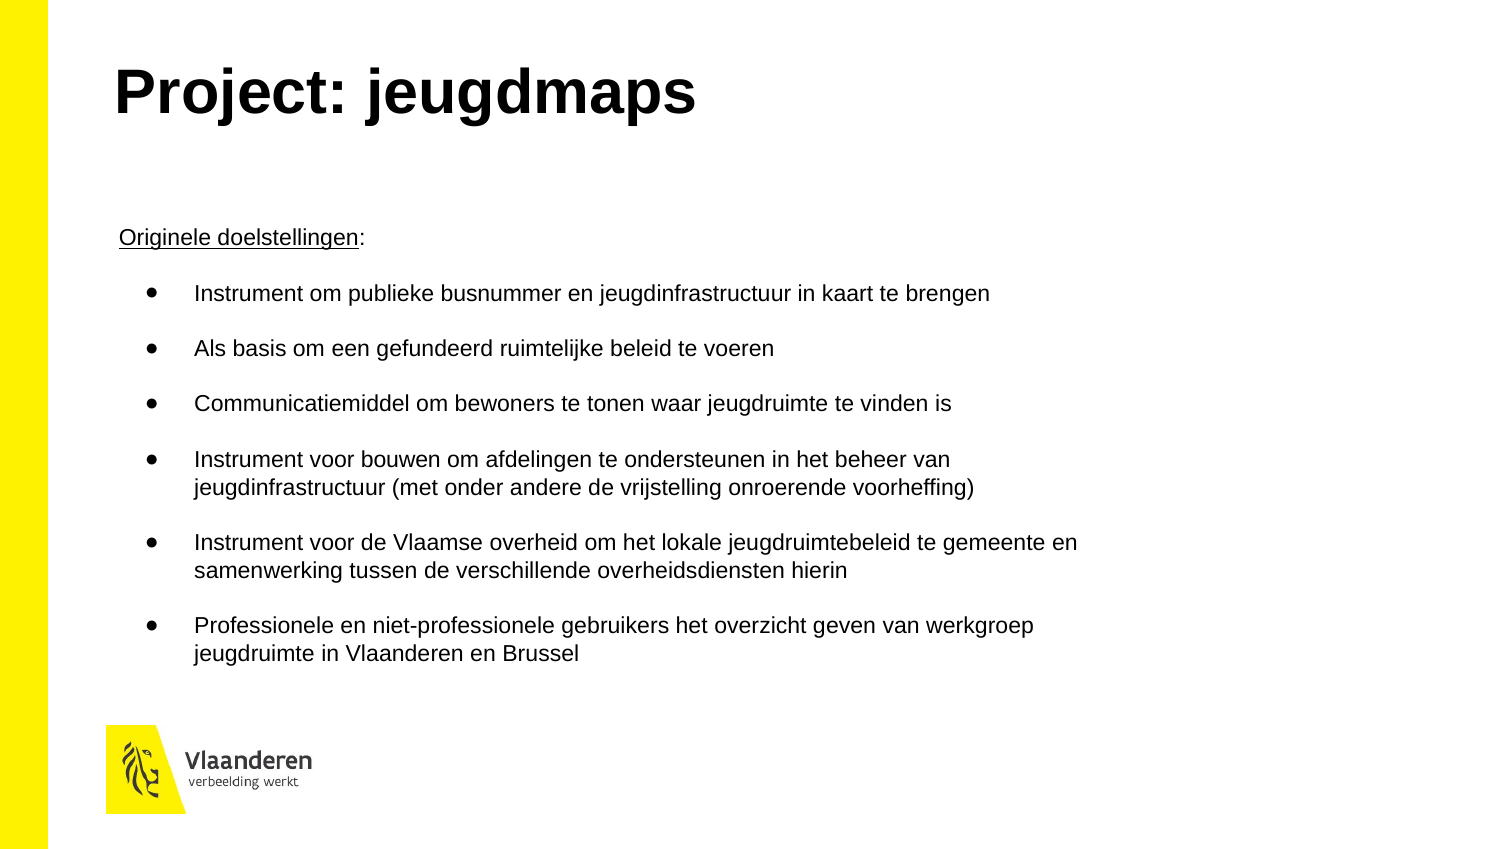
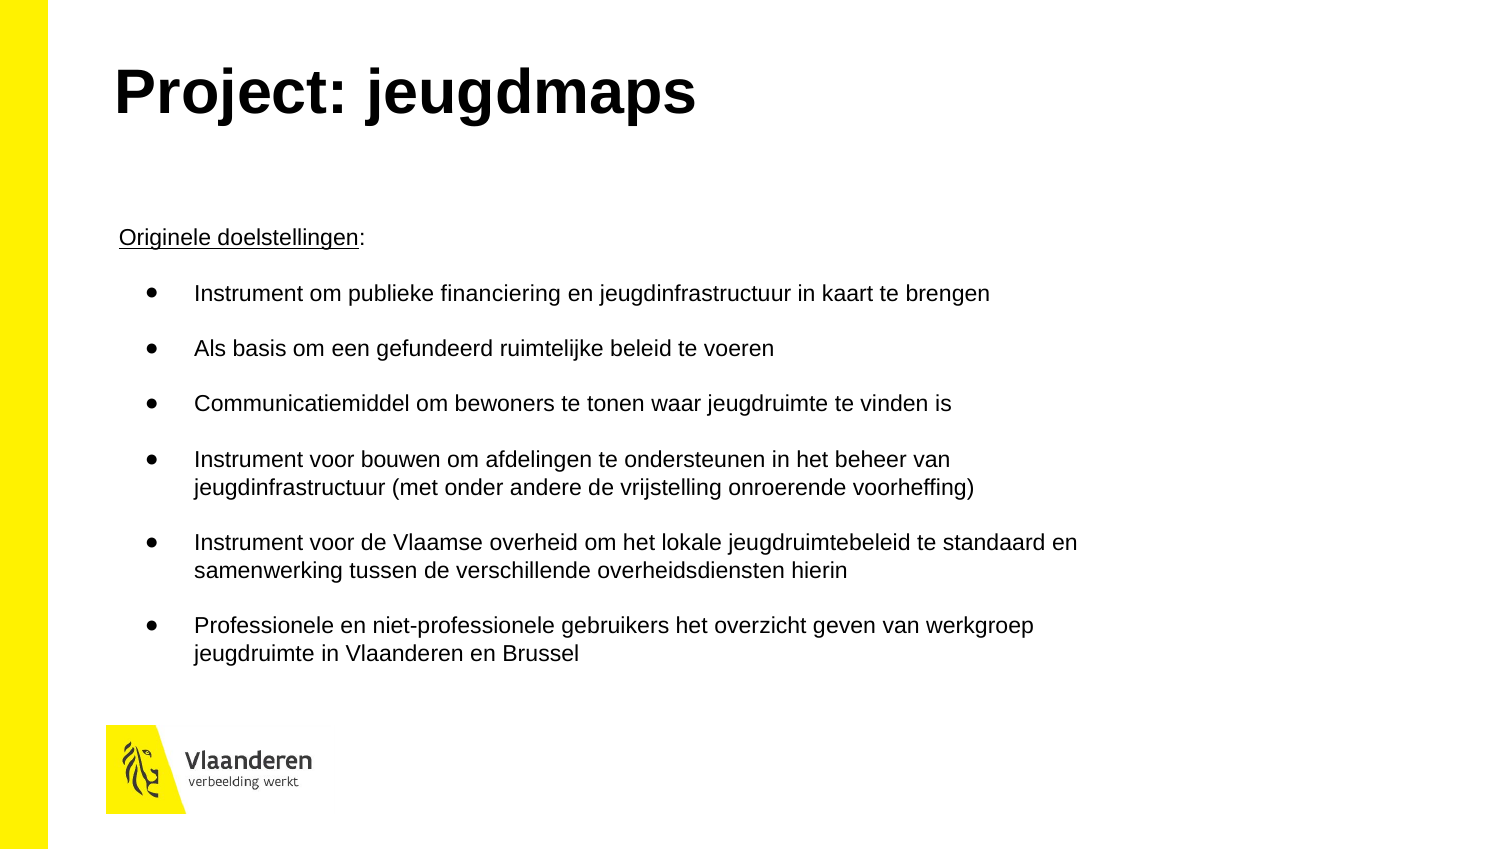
busnummer: busnummer -> financiering
gemeente: gemeente -> standaard
